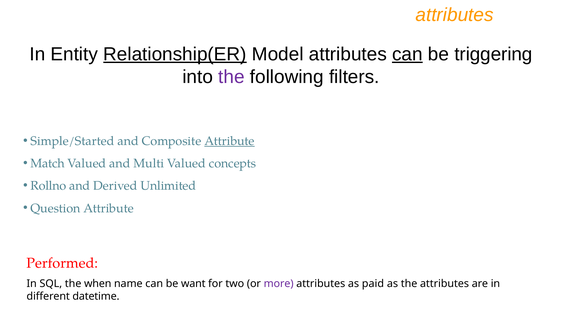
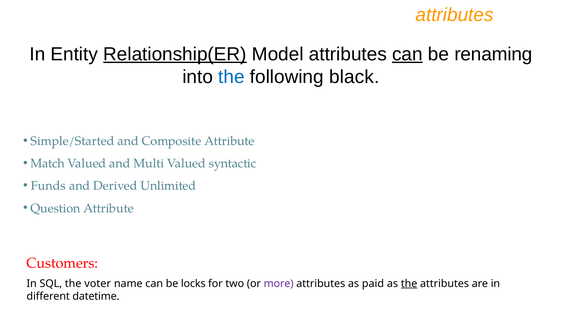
triggering: triggering -> renaming
the at (231, 77) colour: purple -> blue
filters: filters -> black
Attribute at (229, 141) underline: present -> none
concepts: concepts -> syntactic
Rollno: Rollno -> Funds
Performed: Performed -> Customers
when: when -> voter
want: want -> locks
the at (409, 284) underline: none -> present
